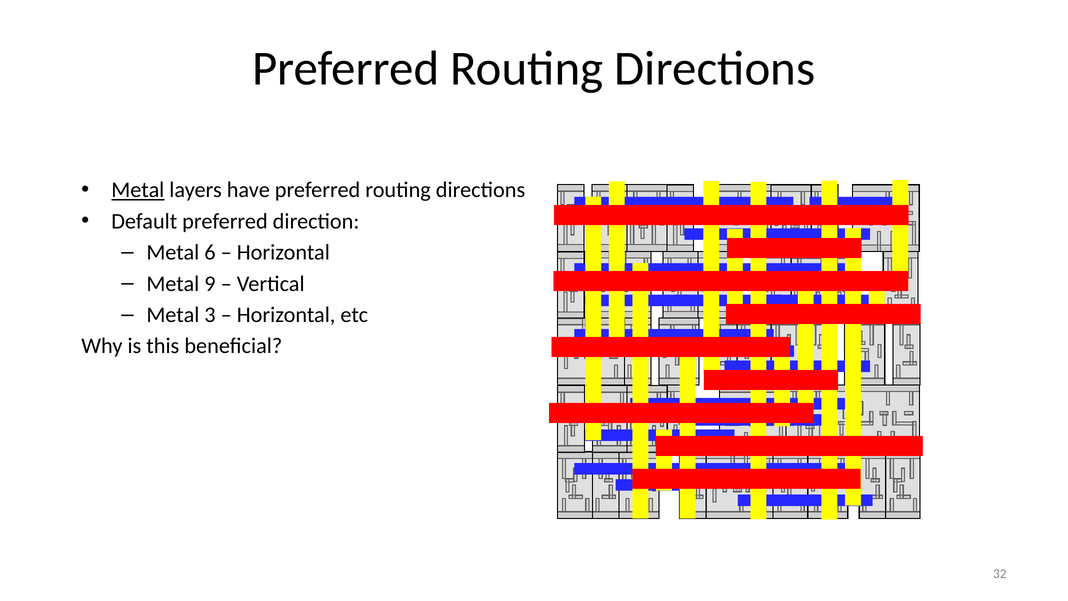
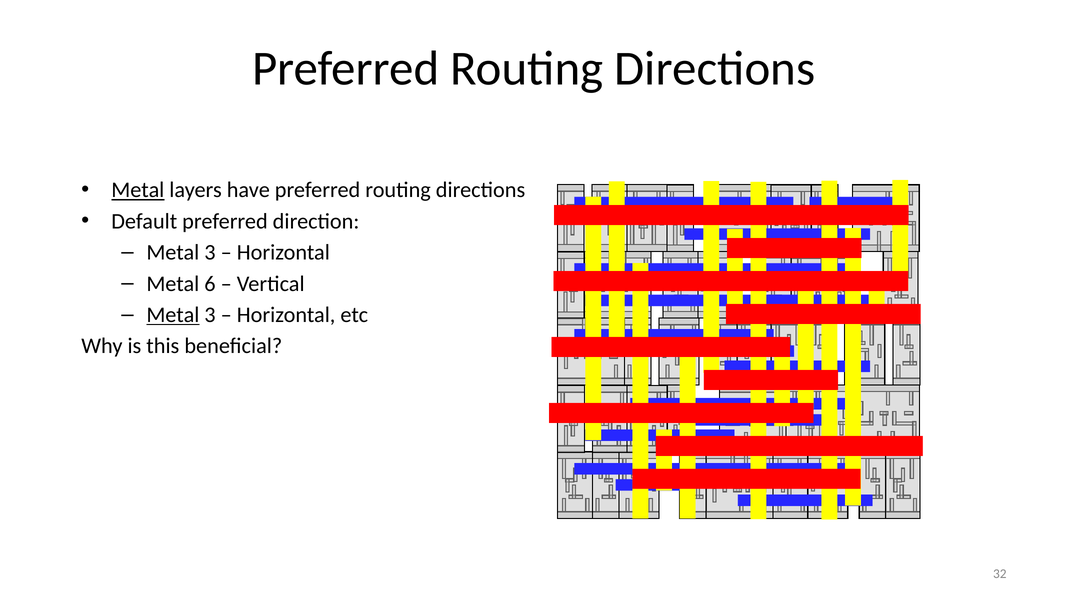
6 at (210, 252): 6 -> 3
9: 9 -> 6
Metal at (173, 315) underline: none -> present
